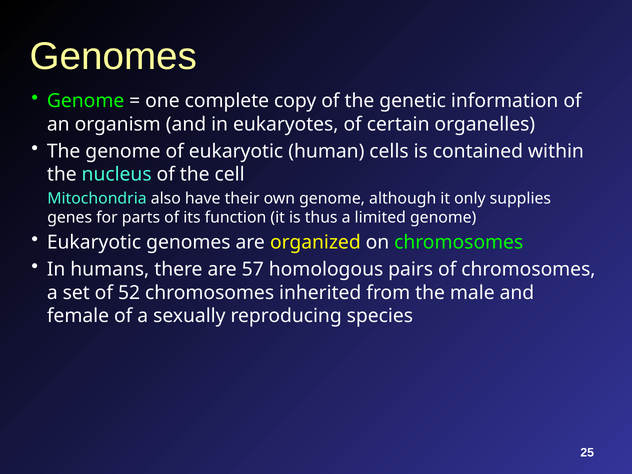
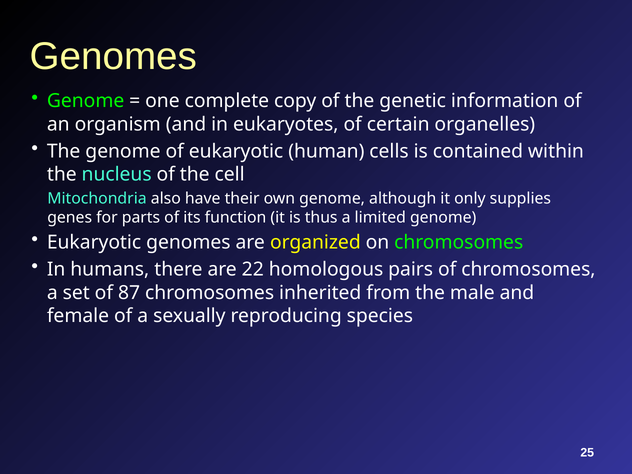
57: 57 -> 22
52: 52 -> 87
